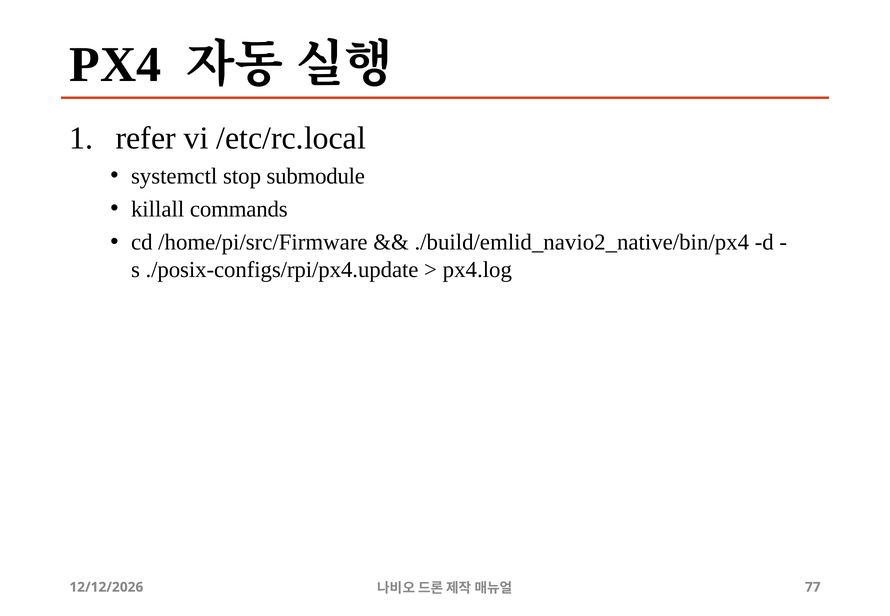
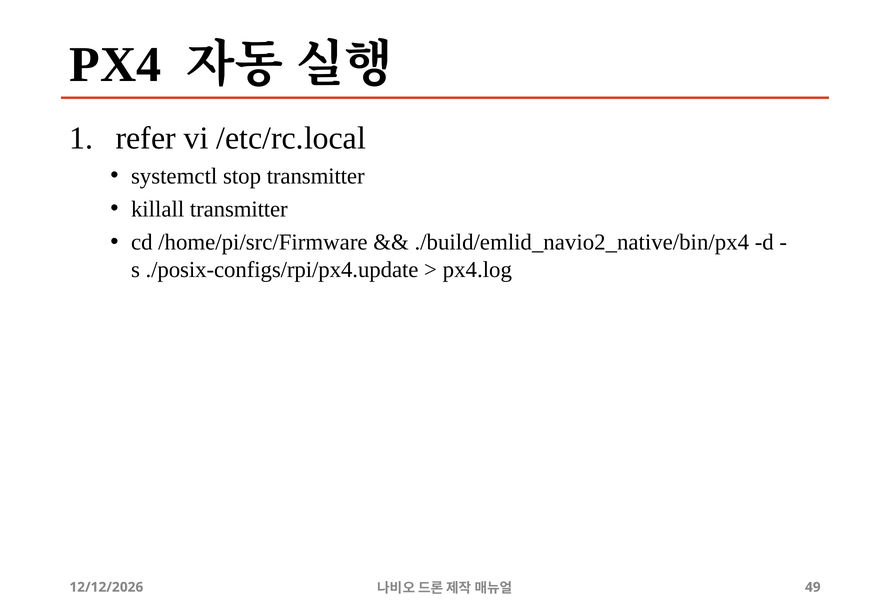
stop submodule: submodule -> transmitter
killall commands: commands -> transmitter
77: 77 -> 49
